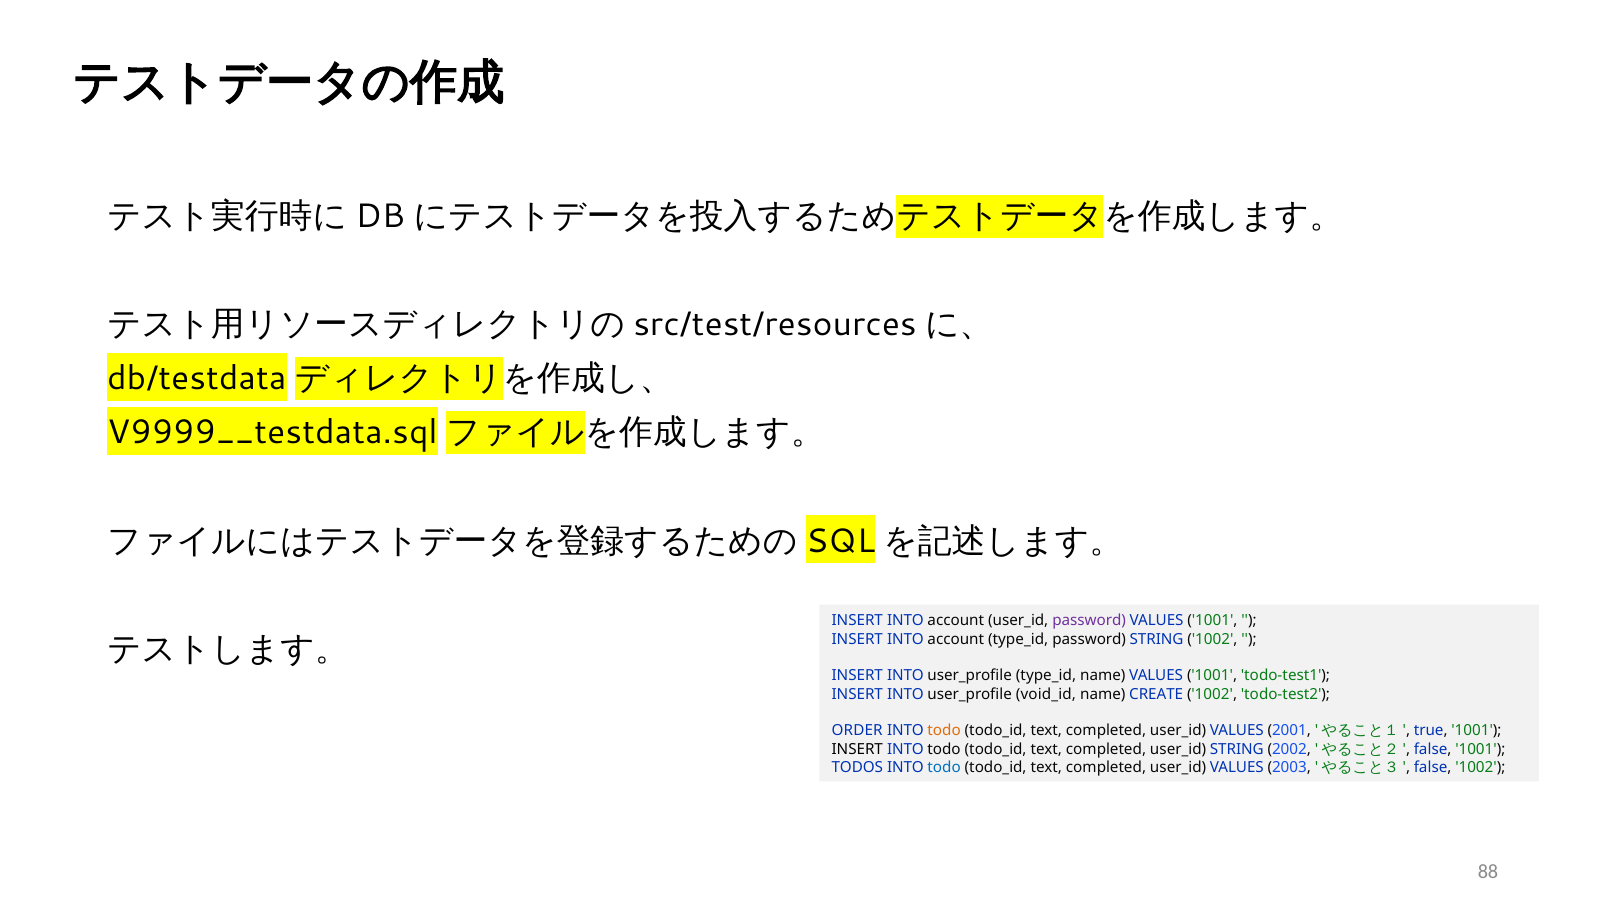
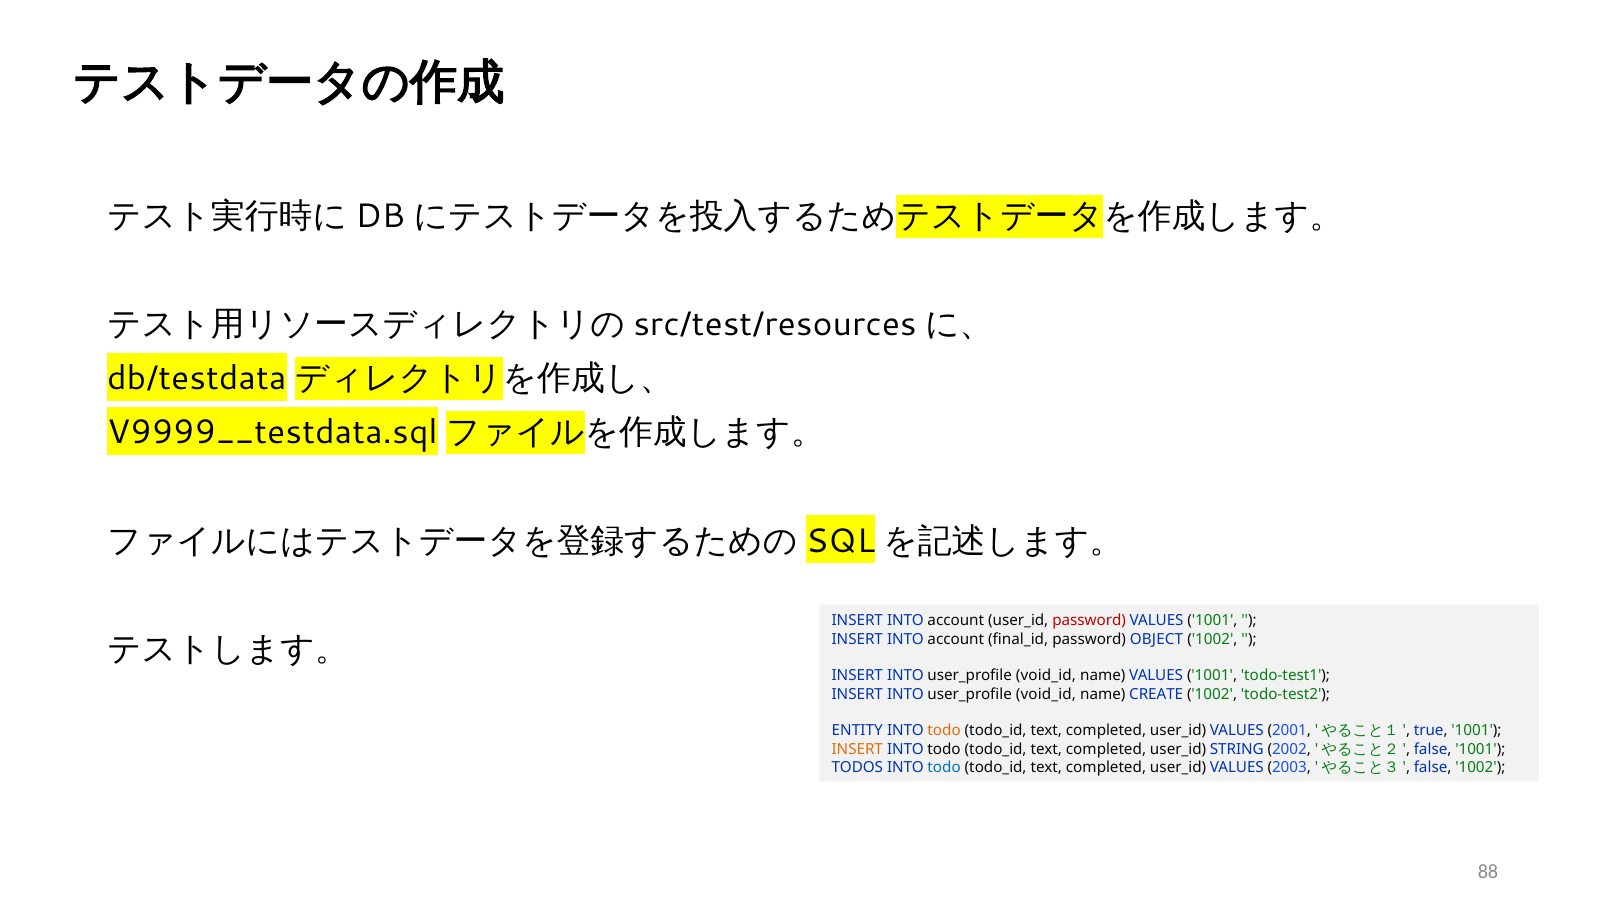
password at (1089, 620) colour: purple -> red
account type_id: type_id -> final_id
password STRING: STRING -> OBJECT
type_id at (1046, 675): type_id -> void_id
ORDER: ORDER -> ENTITY
INSERT at (857, 749) colour: black -> orange
